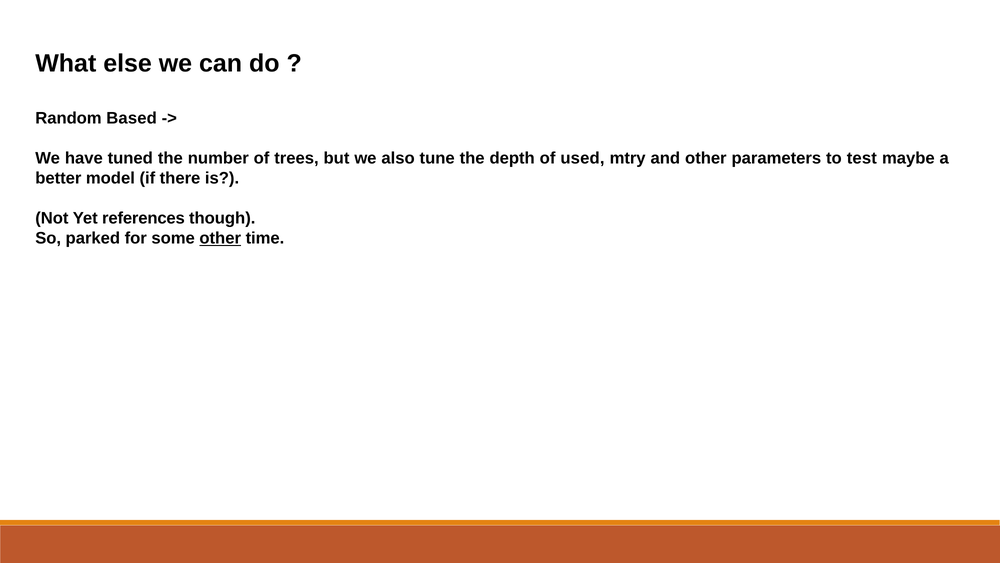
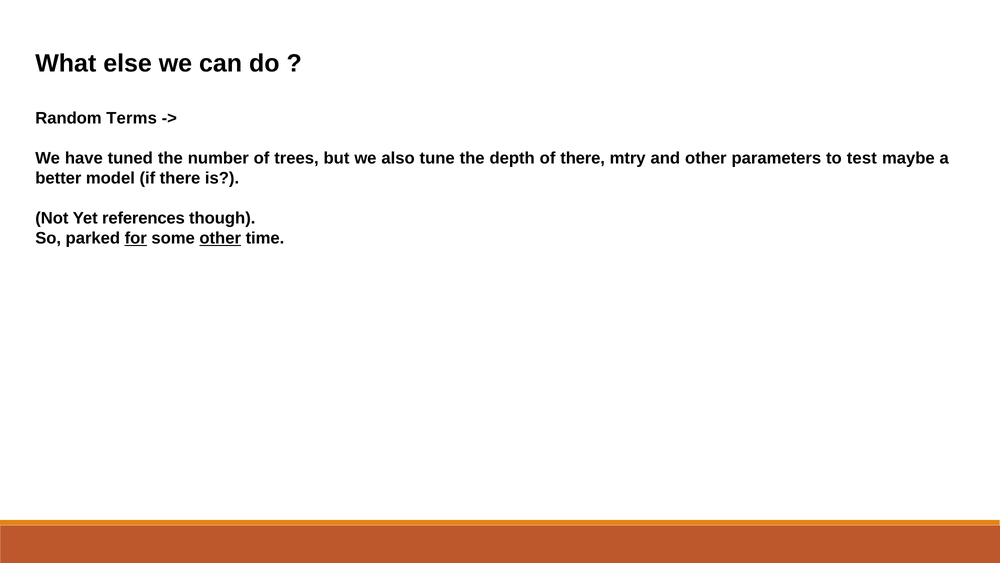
Based: Based -> Terms
of used: used -> there
for underline: none -> present
